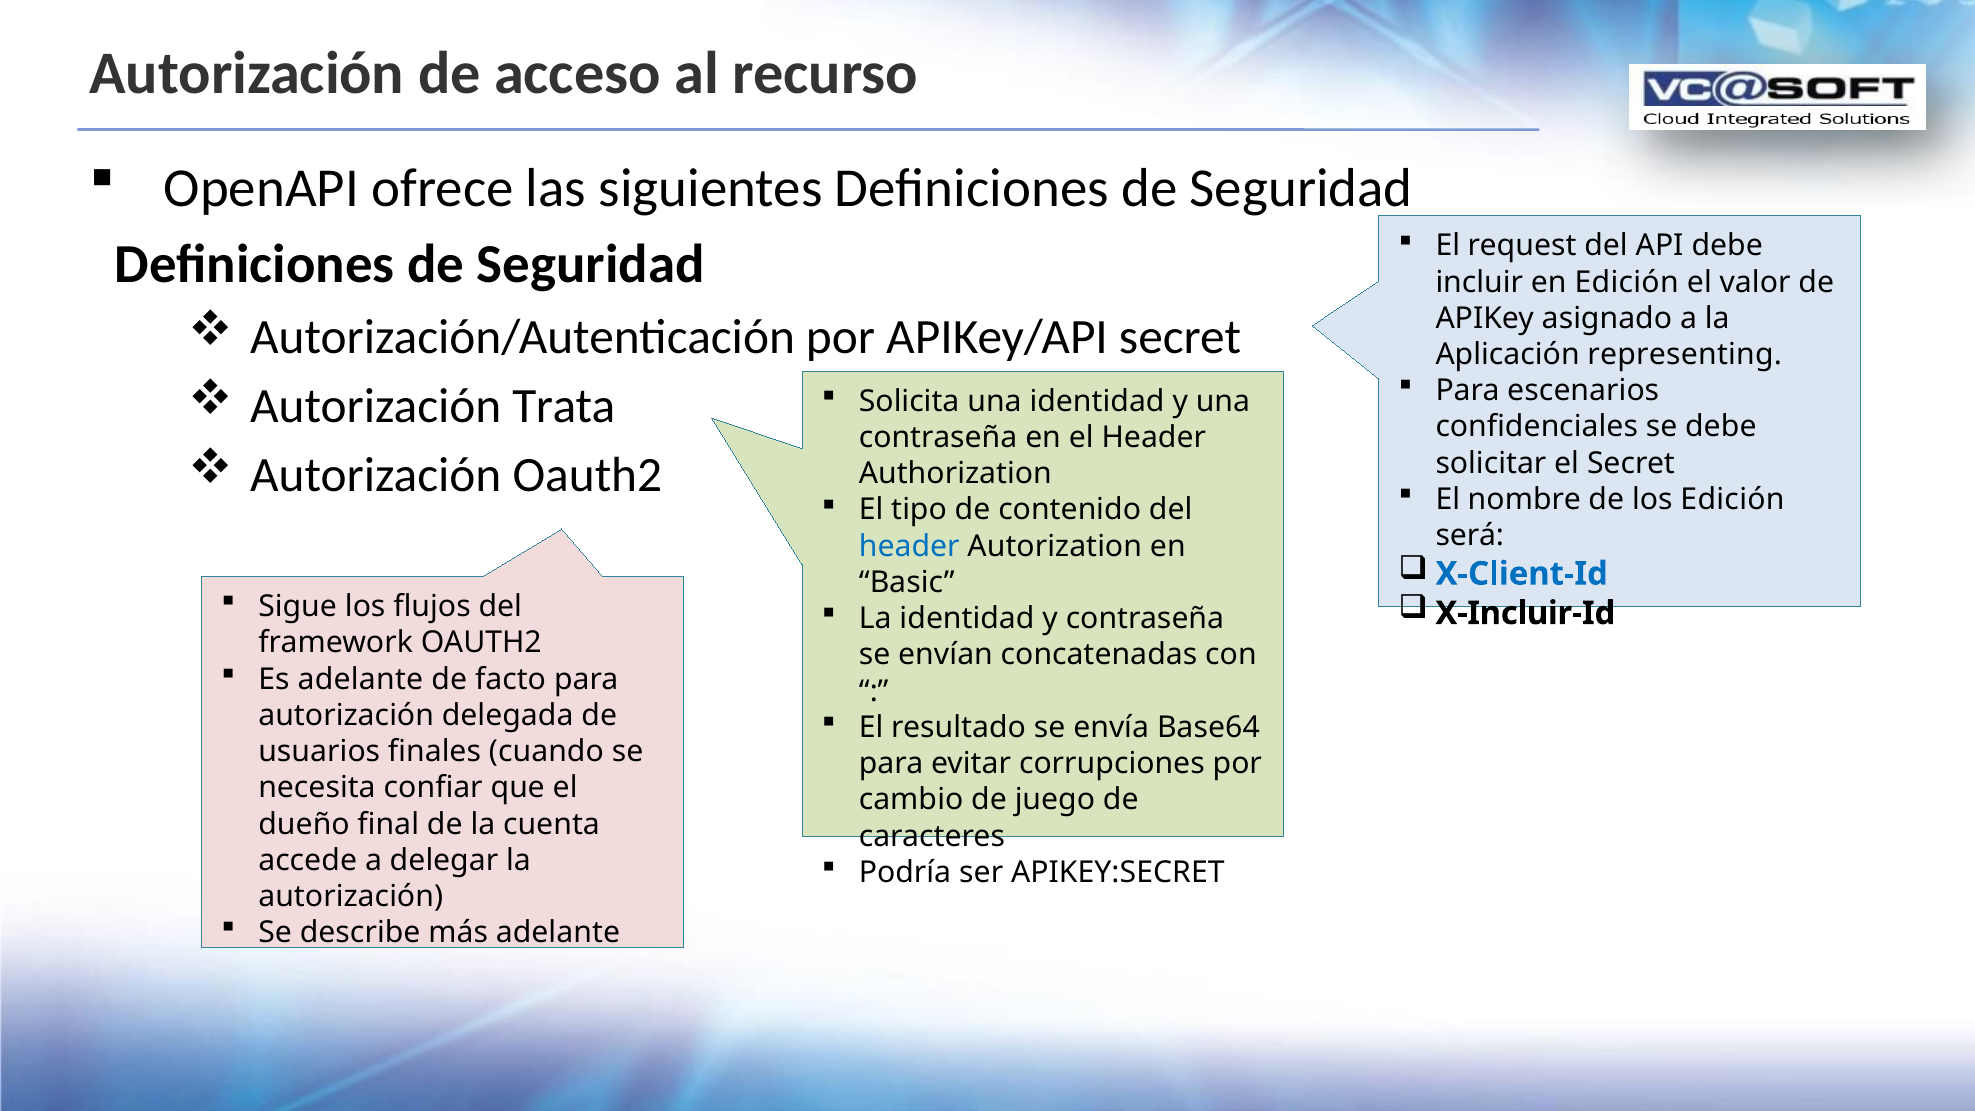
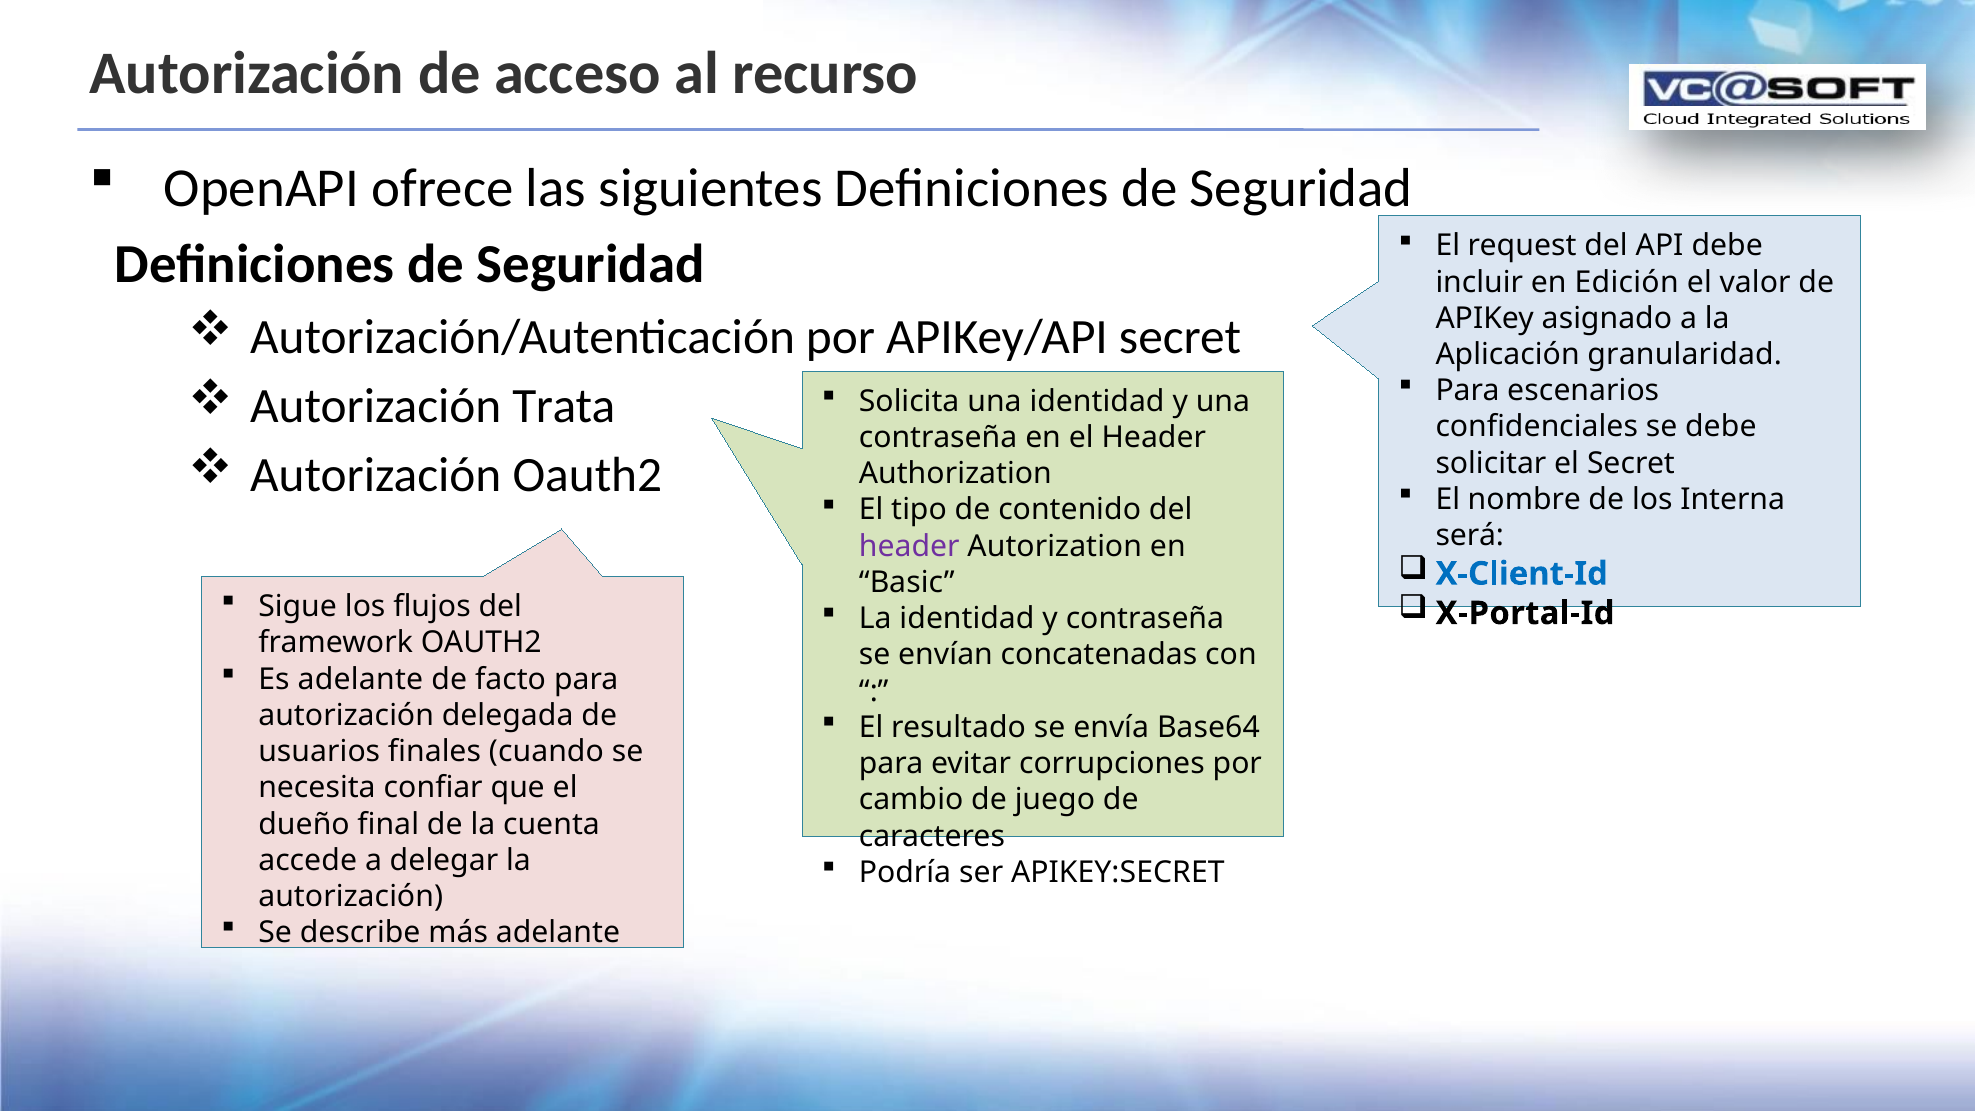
representing: representing -> granularidad
los Edición: Edición -> Interna
header at (909, 546) colour: blue -> purple
X-Incluir-Id: X-Incluir-Id -> X-Portal-Id
